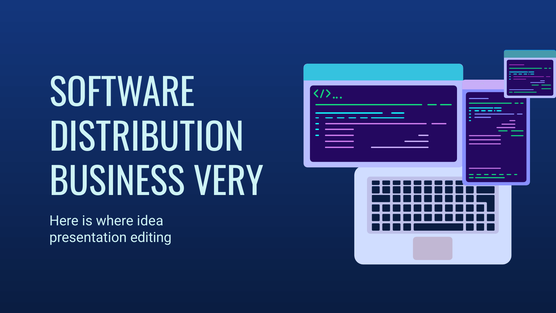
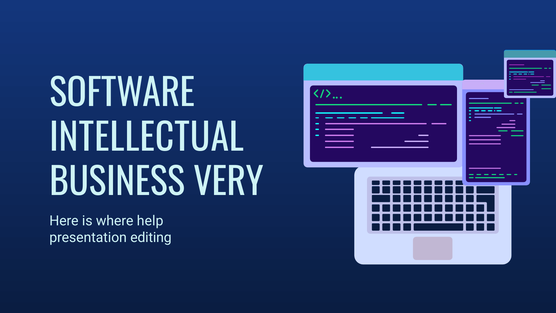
DISTRIBUTION: DISTRIBUTION -> INTELLECTUAL
idea: idea -> help
